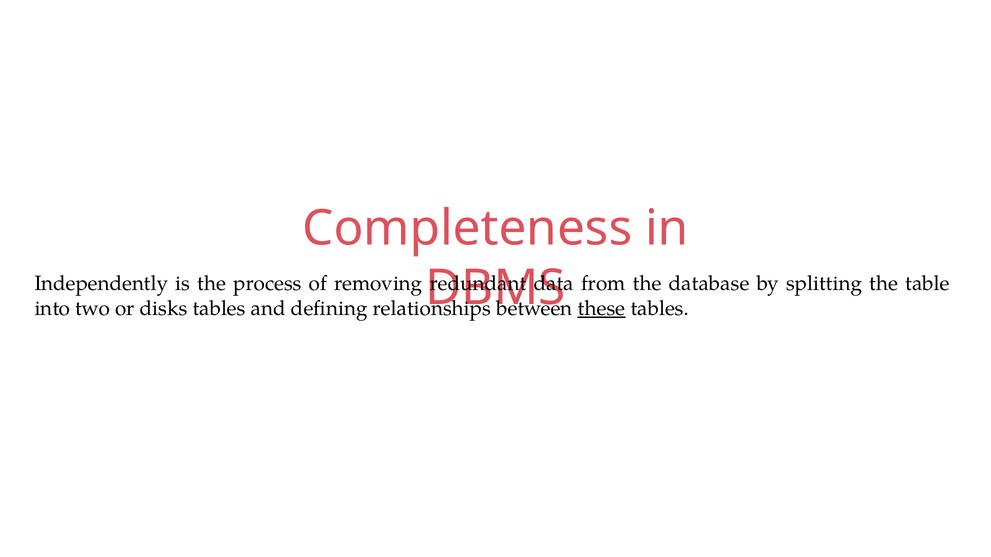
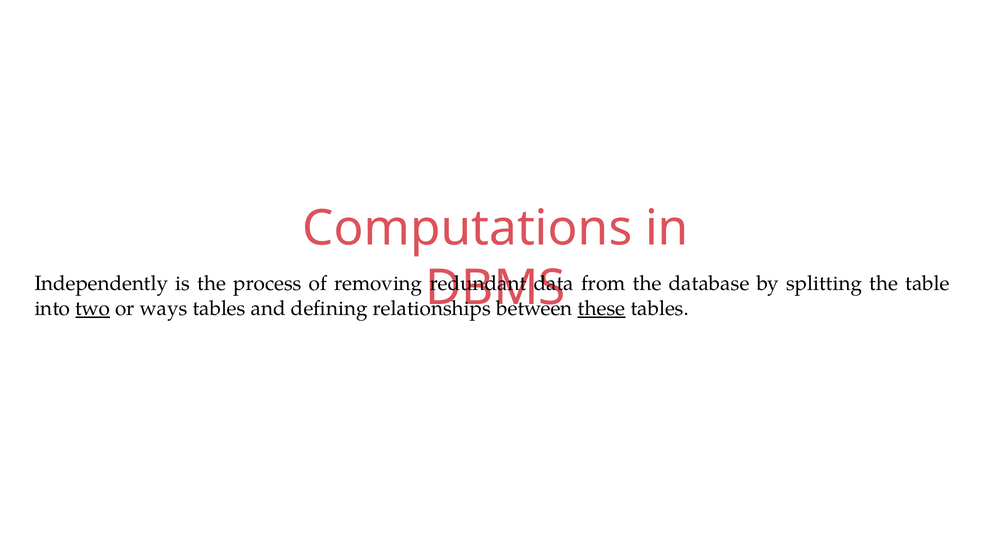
Completeness: Completeness -> Computations
two underline: none -> present
disks: disks -> ways
